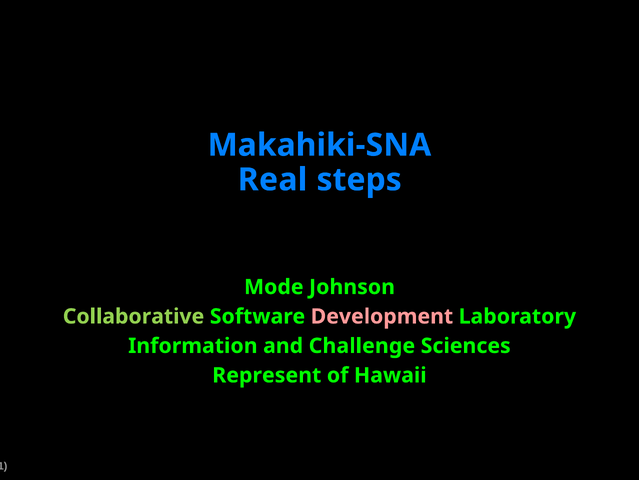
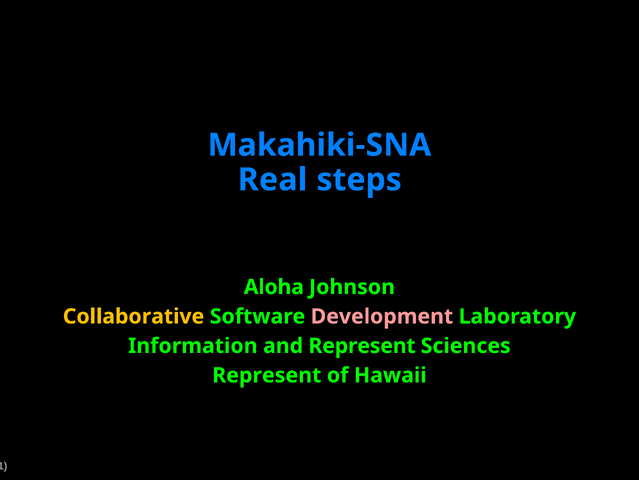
Mode: Mode -> Aloha
Collaborative colour: light green -> yellow
and Challenge: Challenge -> Represent
